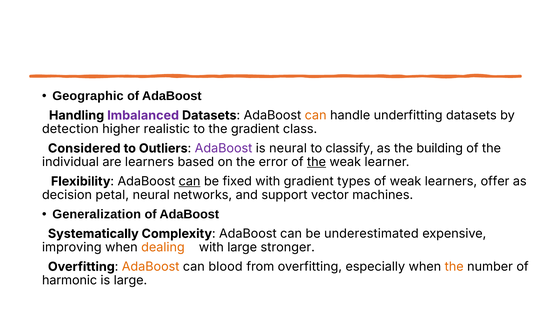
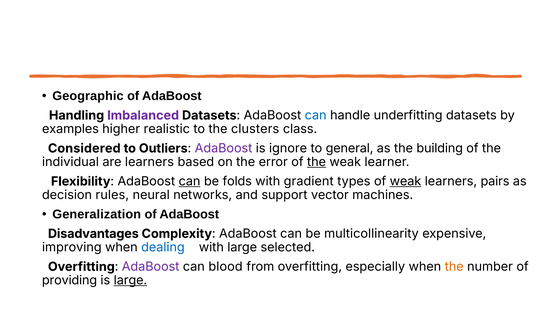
can at (316, 115) colour: orange -> blue
detection: detection -> examples
the gradient: gradient -> clusters
is neural: neural -> ignore
classify: classify -> general
fixed: fixed -> folds
weak at (405, 181) underline: none -> present
offer: offer -> pairs
petal: petal -> rules
Systematically: Systematically -> Disadvantages
underestimated: underestimated -> multicollinearity
dealing colour: orange -> blue
stronger: stronger -> selected
AdaBoost at (151, 267) colour: orange -> purple
harmonic: harmonic -> providing
large at (130, 280) underline: none -> present
